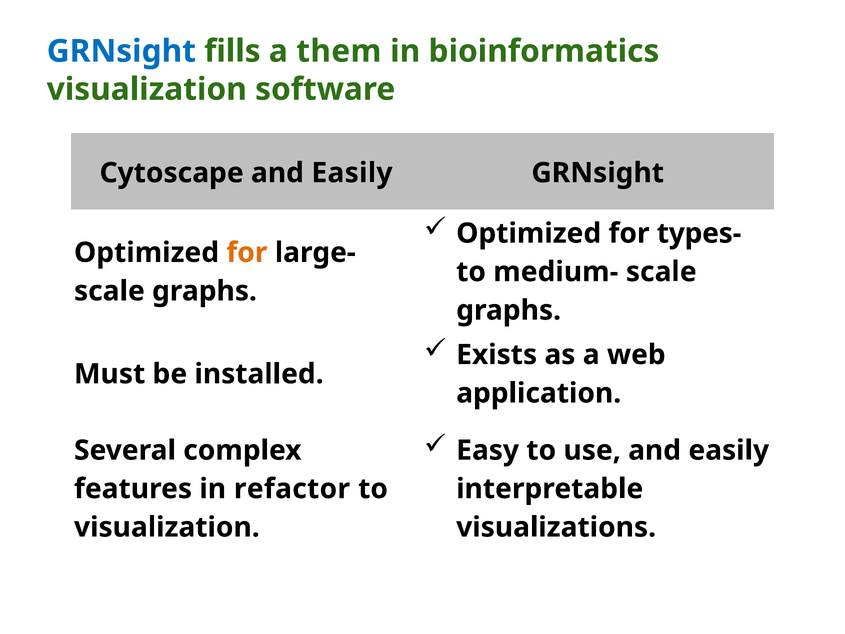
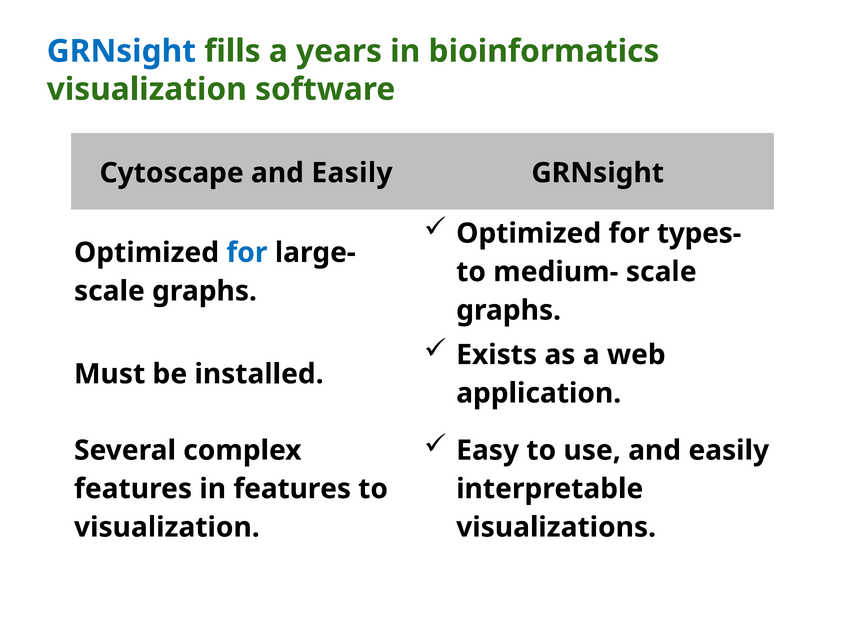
them: them -> years
for at (247, 253) colour: orange -> blue
in refactor: refactor -> features
